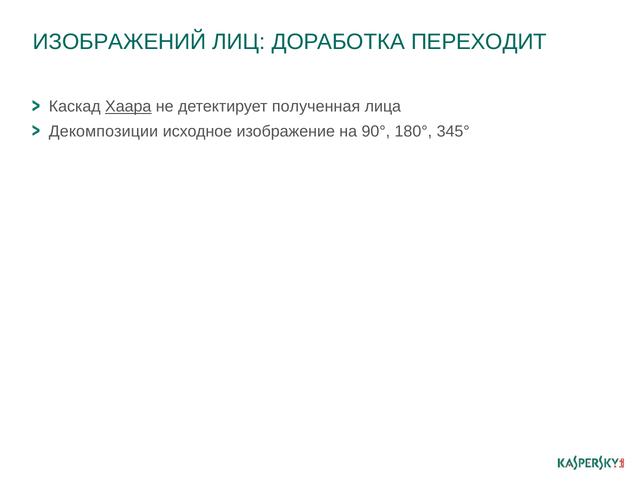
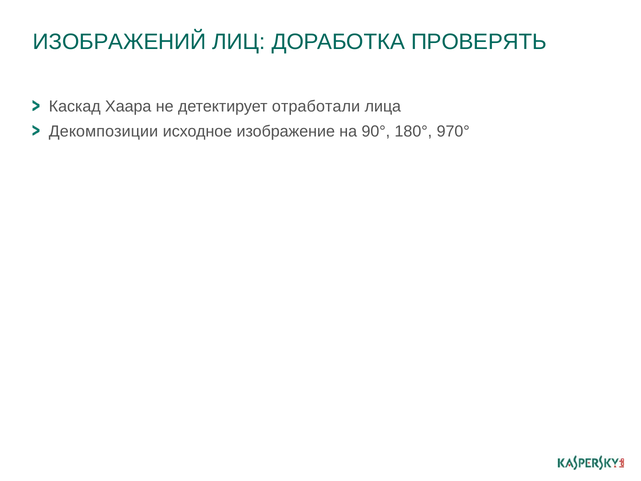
ПЕРЕХОДИТ: ПЕРЕХОДИТ -> ПРОВЕРЯТЬ
Хаара underline: present -> none
полученная: полученная -> отработали
345°: 345° -> 970°
